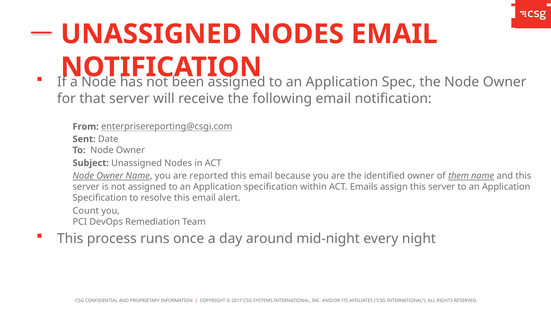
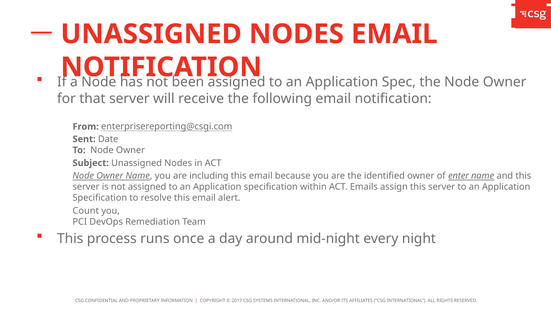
reported: reported -> including
them: them -> enter
